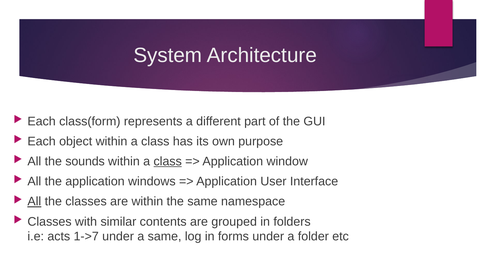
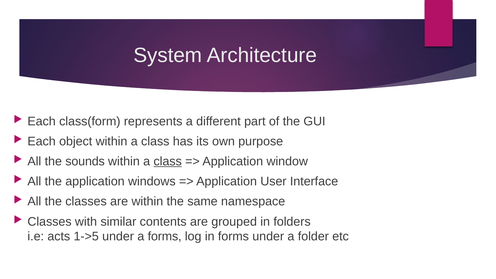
All at (34, 202) underline: present -> none
1->7: 1->7 -> 1->5
a same: same -> forms
